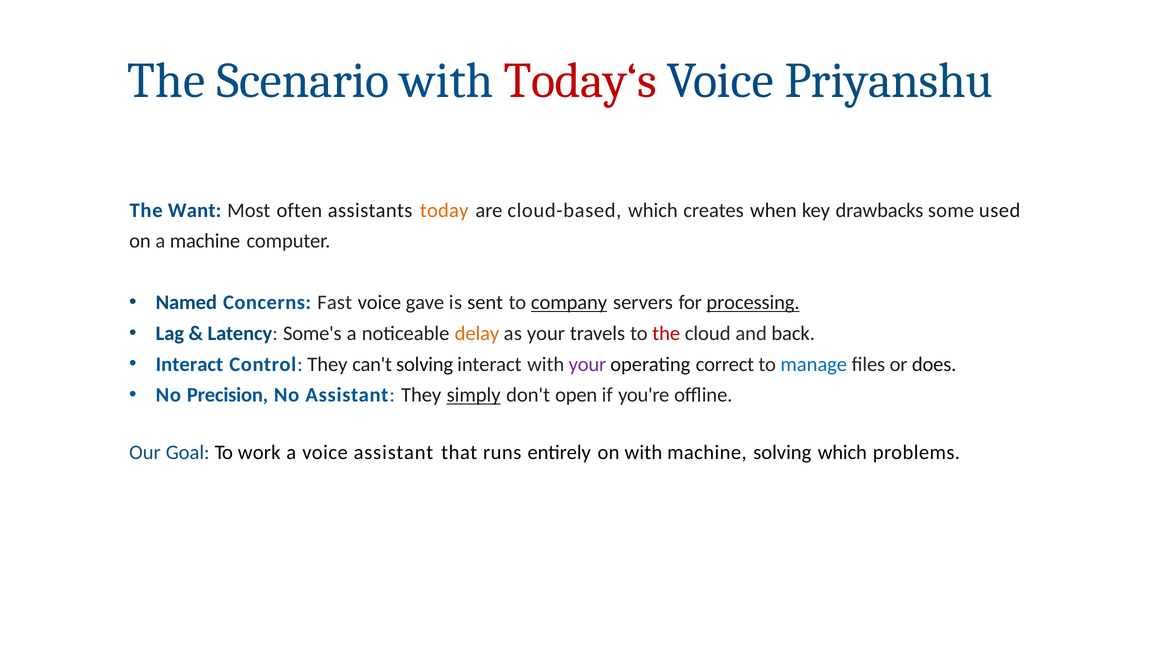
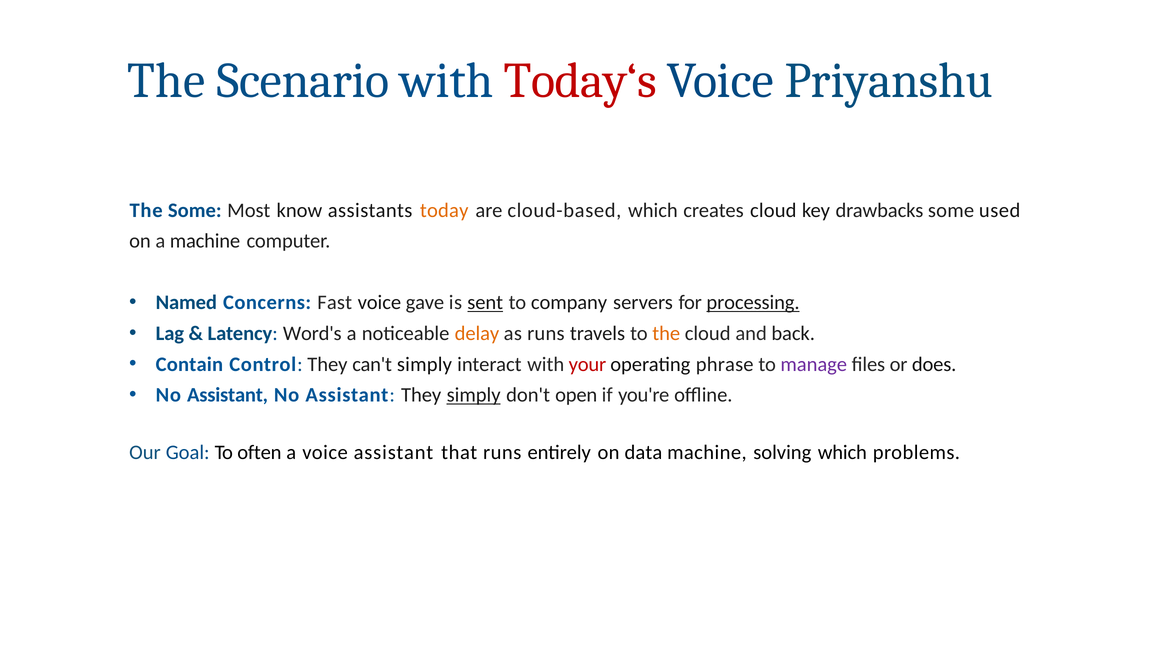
The Want: Want -> Some
often: often -> know
creates when: when -> cloud
sent underline: none -> present
company underline: present -> none
Some's: Some's -> Word's
as your: your -> runs
the at (666, 333) colour: red -> orange
Interact at (189, 364): Interact -> Contain
can't solving: solving -> simply
your at (587, 364) colour: purple -> red
correct: correct -> phrase
manage colour: blue -> purple
Precision at (228, 395): Precision -> Assistant
work: work -> often
on with: with -> data
